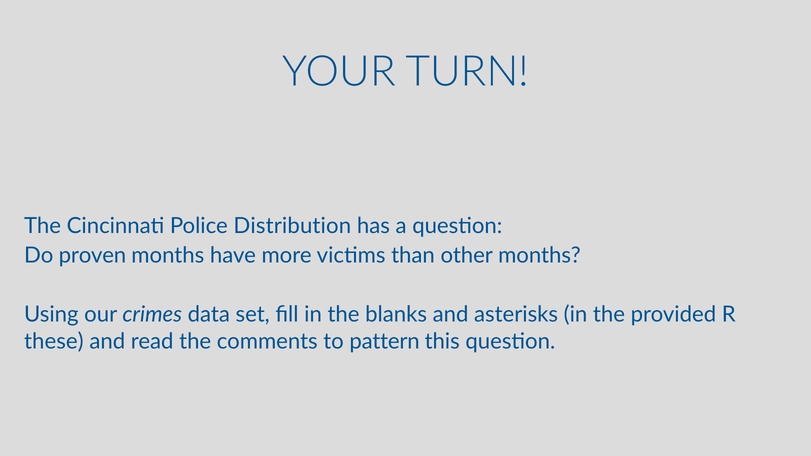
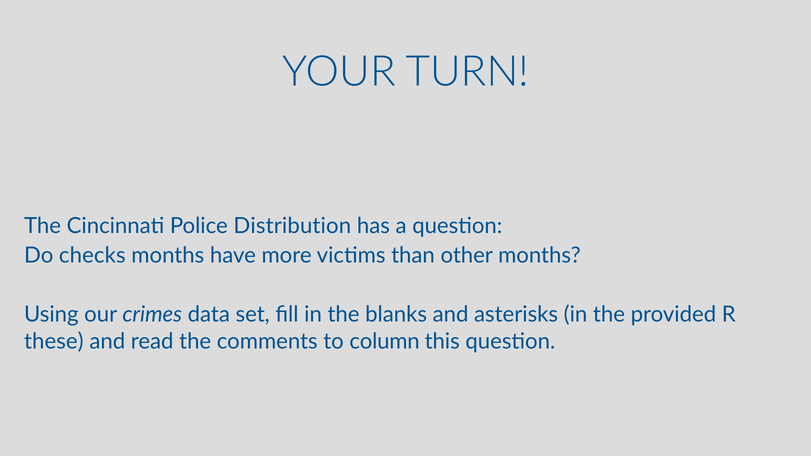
proven: proven -> checks
pattern: pattern -> column
